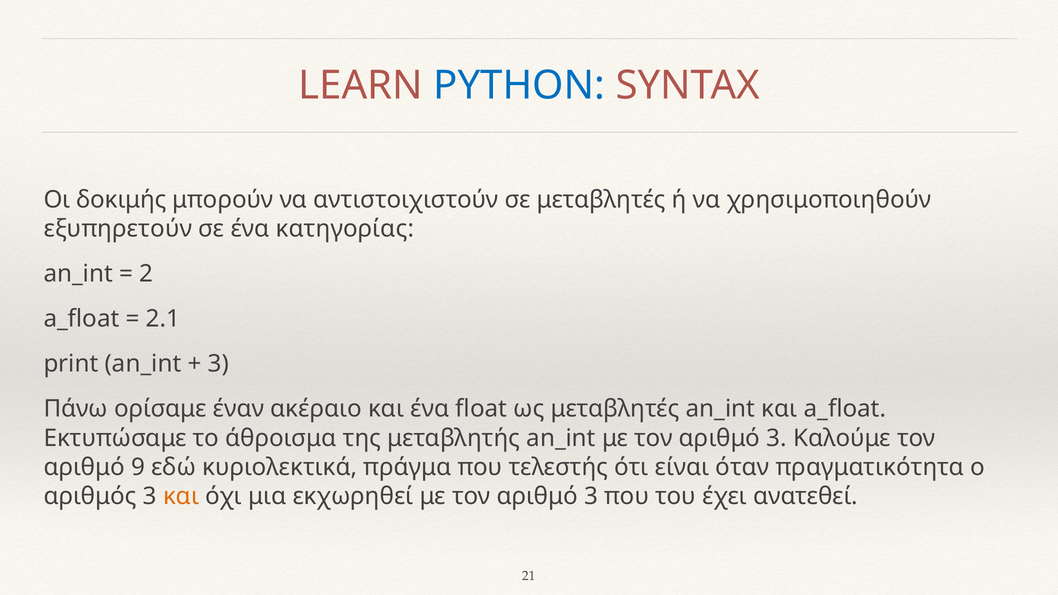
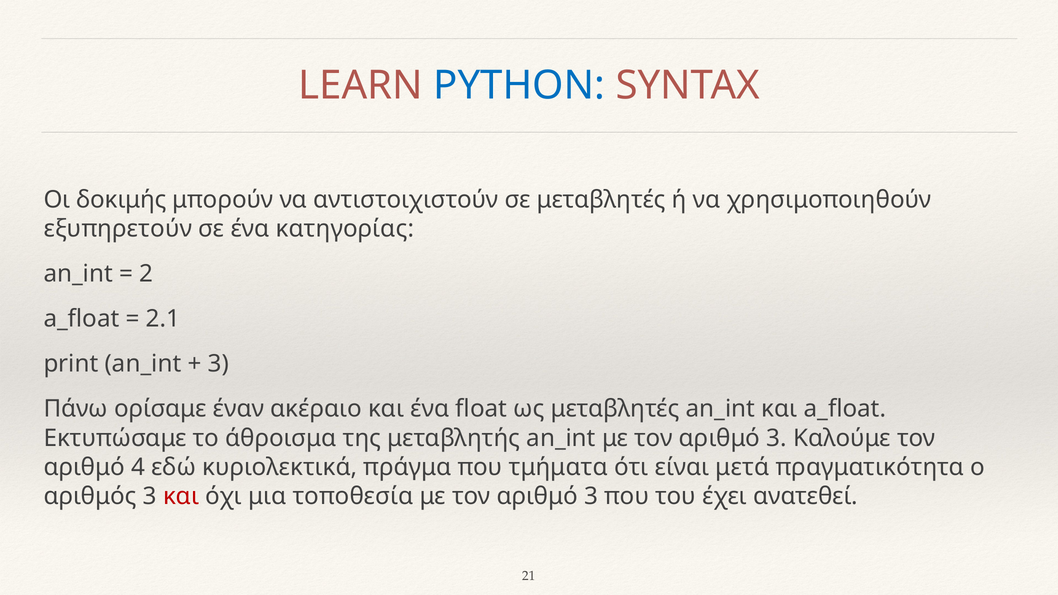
9: 9 -> 4
τελεστής: τελεστής -> τμήματα
όταν: όταν -> μετά
και at (181, 496) colour: orange -> red
εκχωρηθεί: εκχωρηθεί -> τοποθεσία
